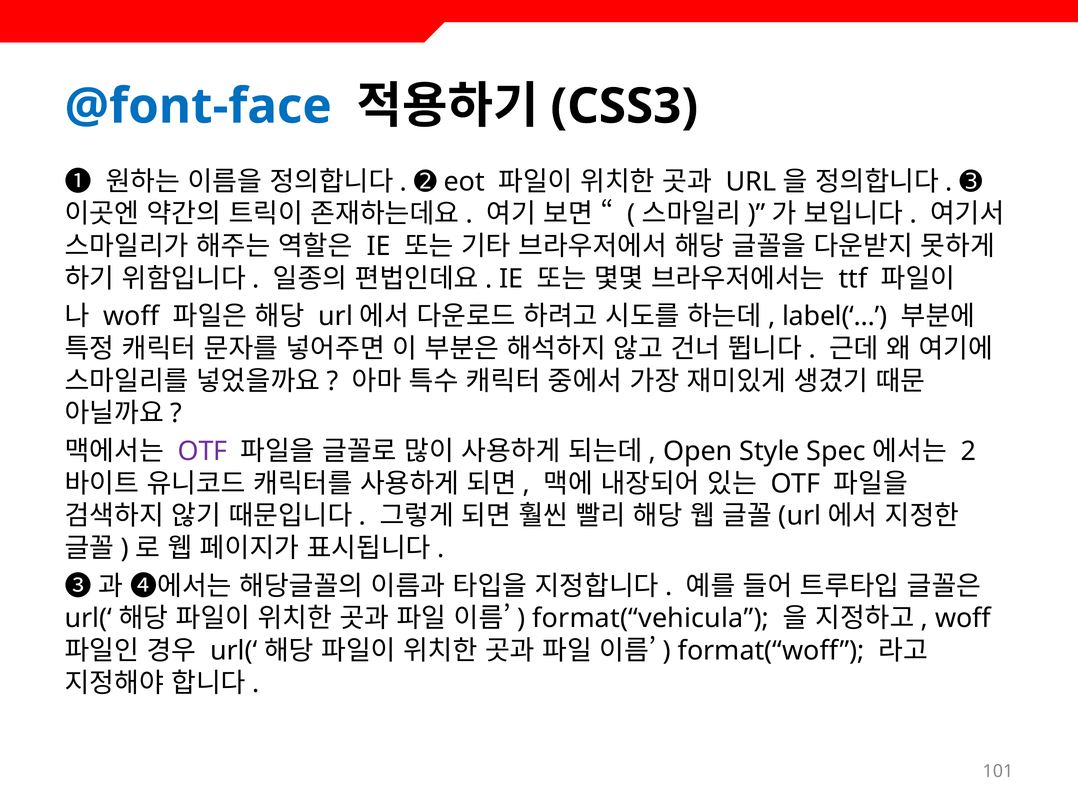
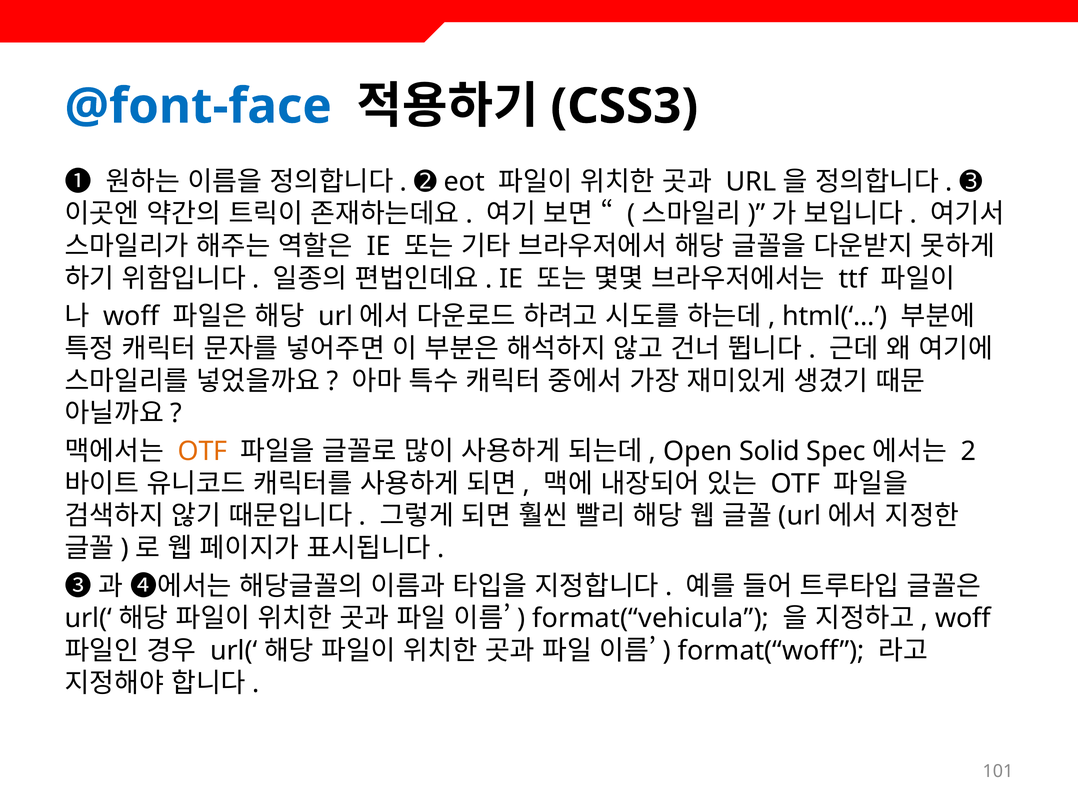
label(‘…: label(‘… -> html(‘…
OTF at (203, 451) colour: purple -> orange
Style: Style -> Solid
